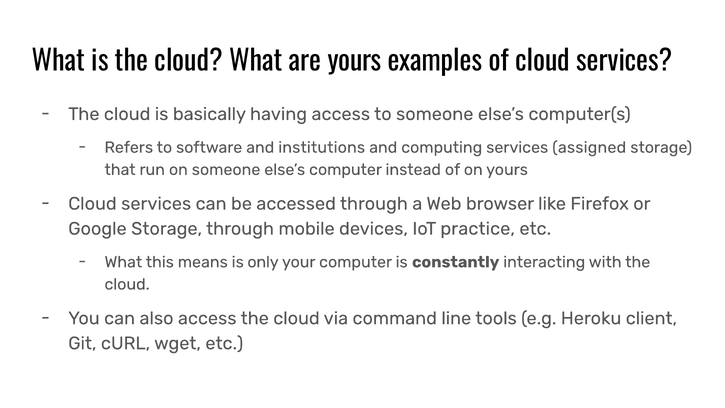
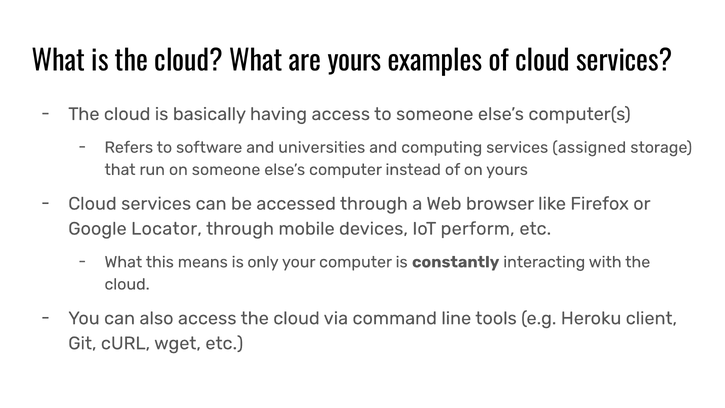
institutions: institutions -> universities
Google Storage: Storage -> Locator
practice: practice -> perform
